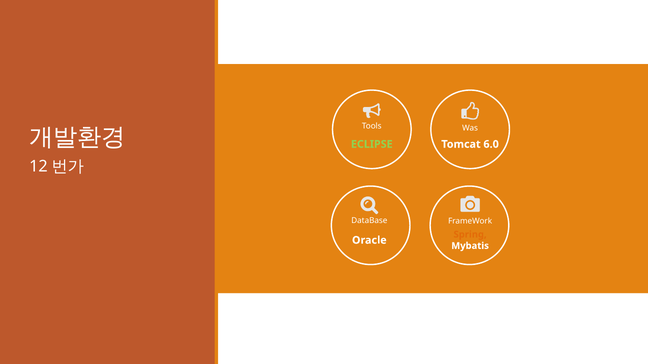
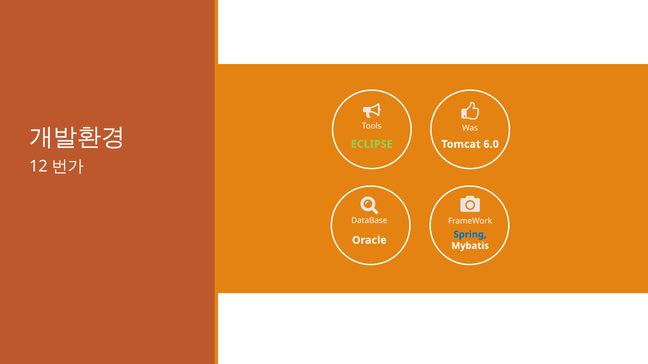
Spring colour: orange -> blue
